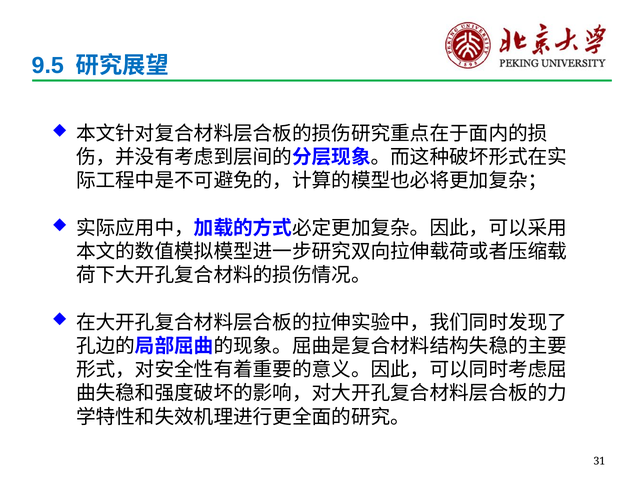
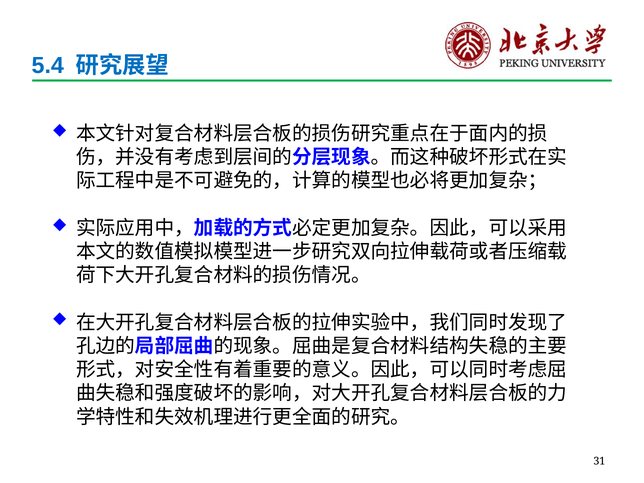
9.5: 9.5 -> 5.4
